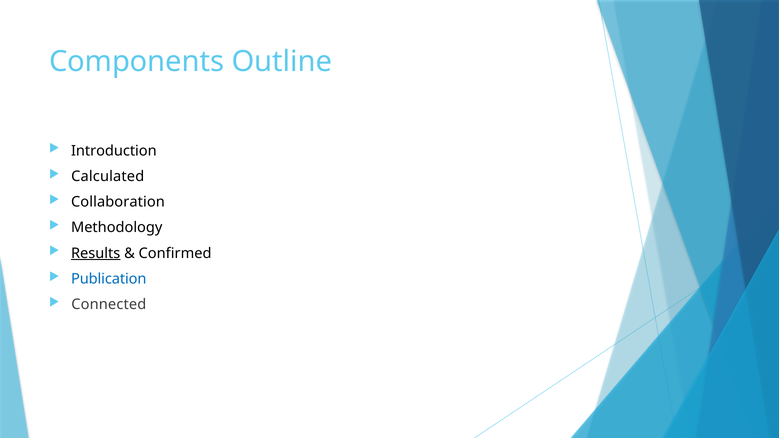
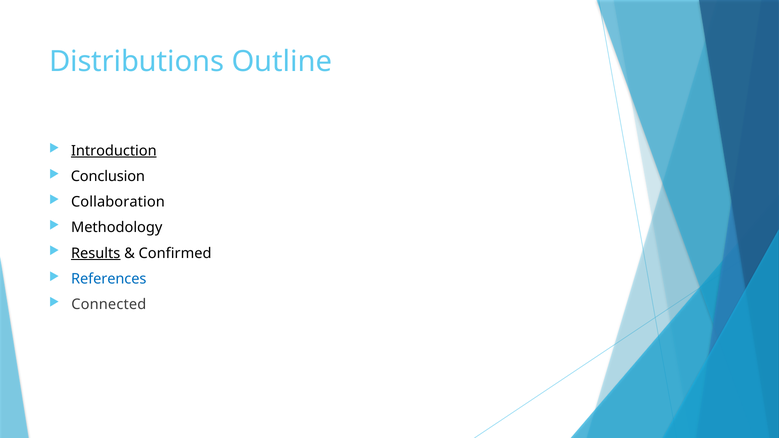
Components: Components -> Distributions
Introduction underline: none -> present
Calculated: Calculated -> Conclusion
Publication: Publication -> References
